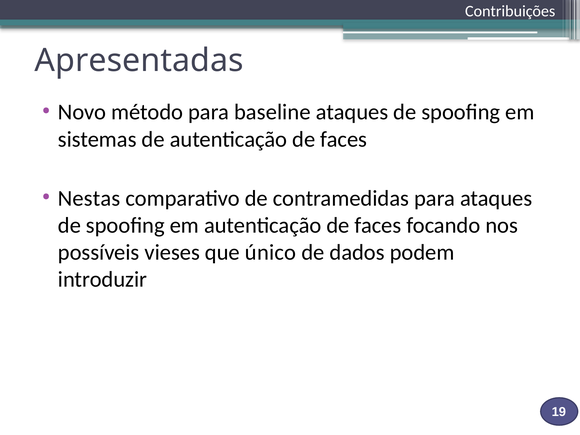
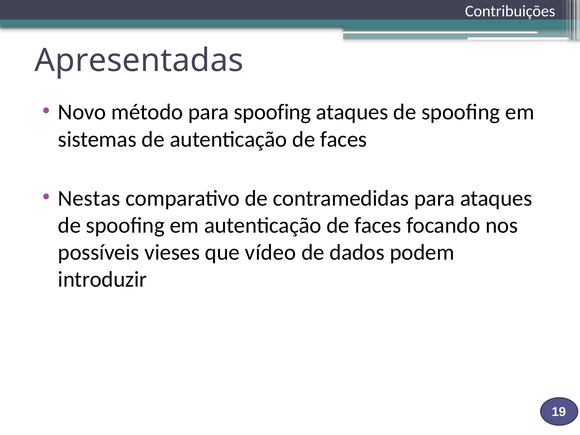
para baseline: baseline -> spoofing
único: único -> vídeo
